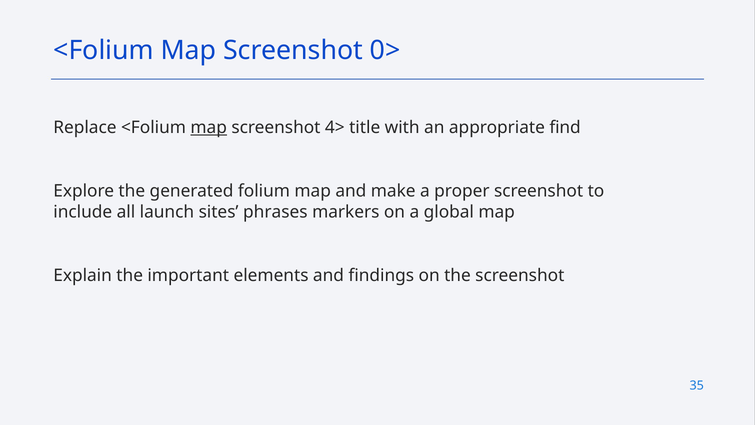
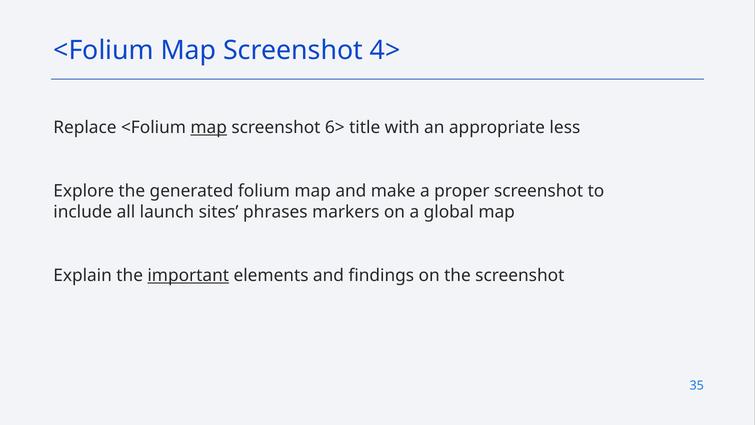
0>: 0> -> 4>
4>: 4> -> 6>
find: find -> less
important underline: none -> present
